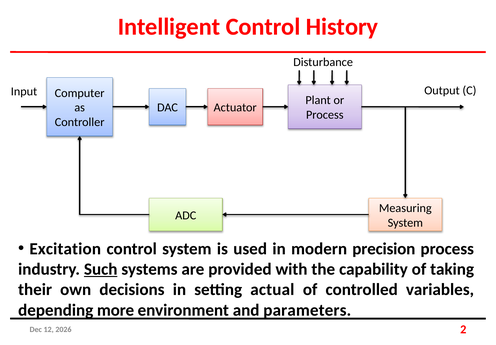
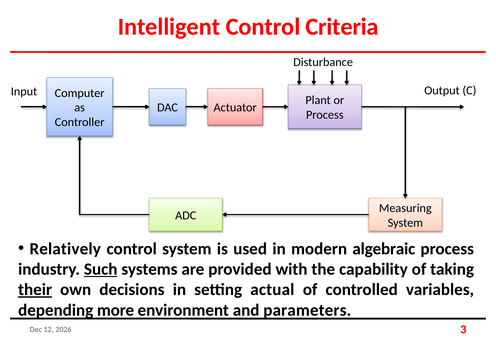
History: History -> Criteria
Excitation: Excitation -> Relatively
precision: precision -> algebraic
their underline: none -> present
2: 2 -> 3
